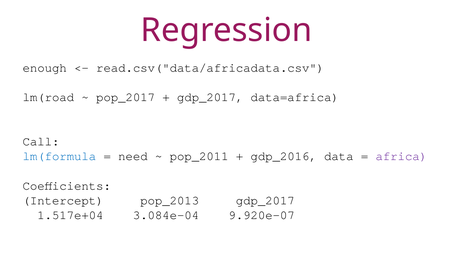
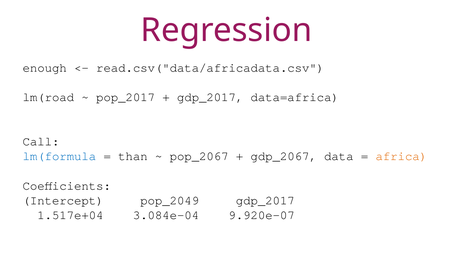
need: need -> than
pop_2011: pop_2011 -> pop_2067
gdp_2016: gdp_2016 -> gdp_2067
africa colour: purple -> orange
pop_2013: pop_2013 -> pop_2049
